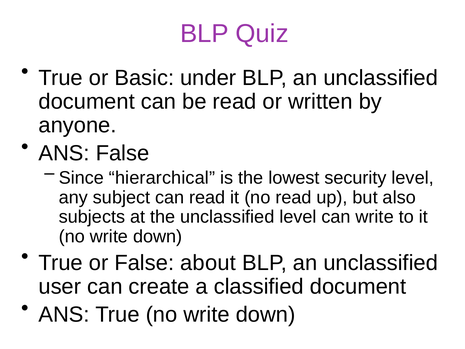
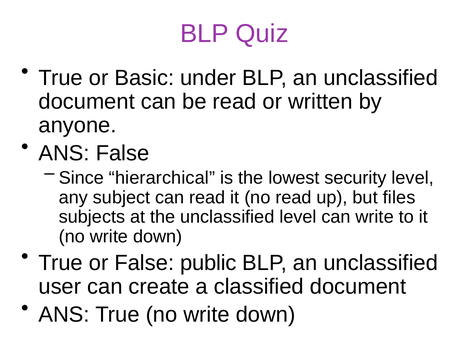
also: also -> files
about: about -> public
